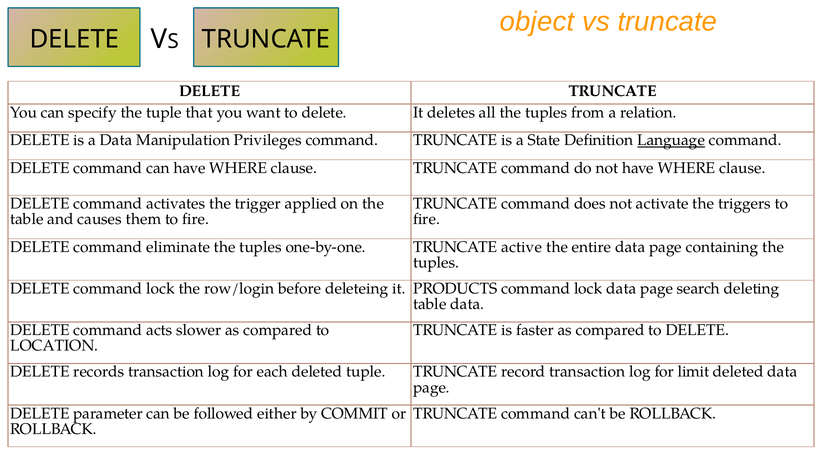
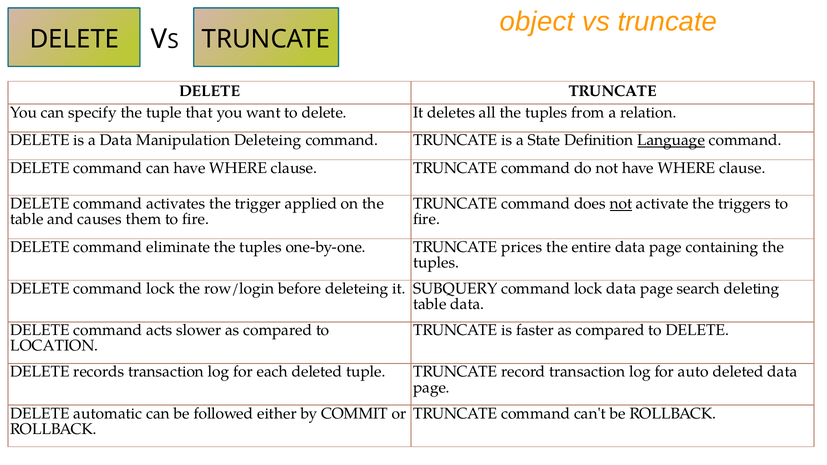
Manipulation Privileges: Privileges -> Deleteing
not at (621, 204) underline: none -> present
active: active -> prices
PRODUCTS: PRODUCTS -> SUBQUERY
limit: limit -> auto
parameter: parameter -> automatic
